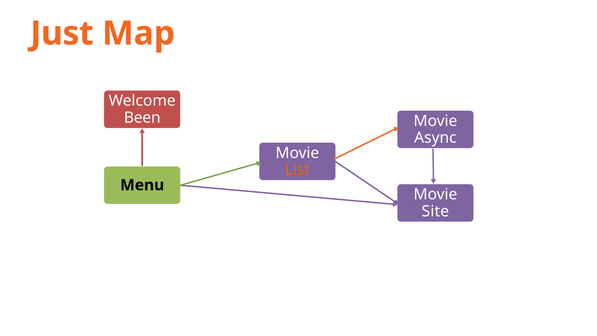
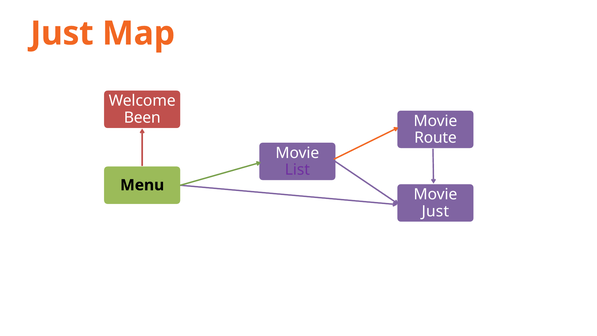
Async: Async -> Route
List colour: orange -> purple
Site at (435, 211): Site -> Just
